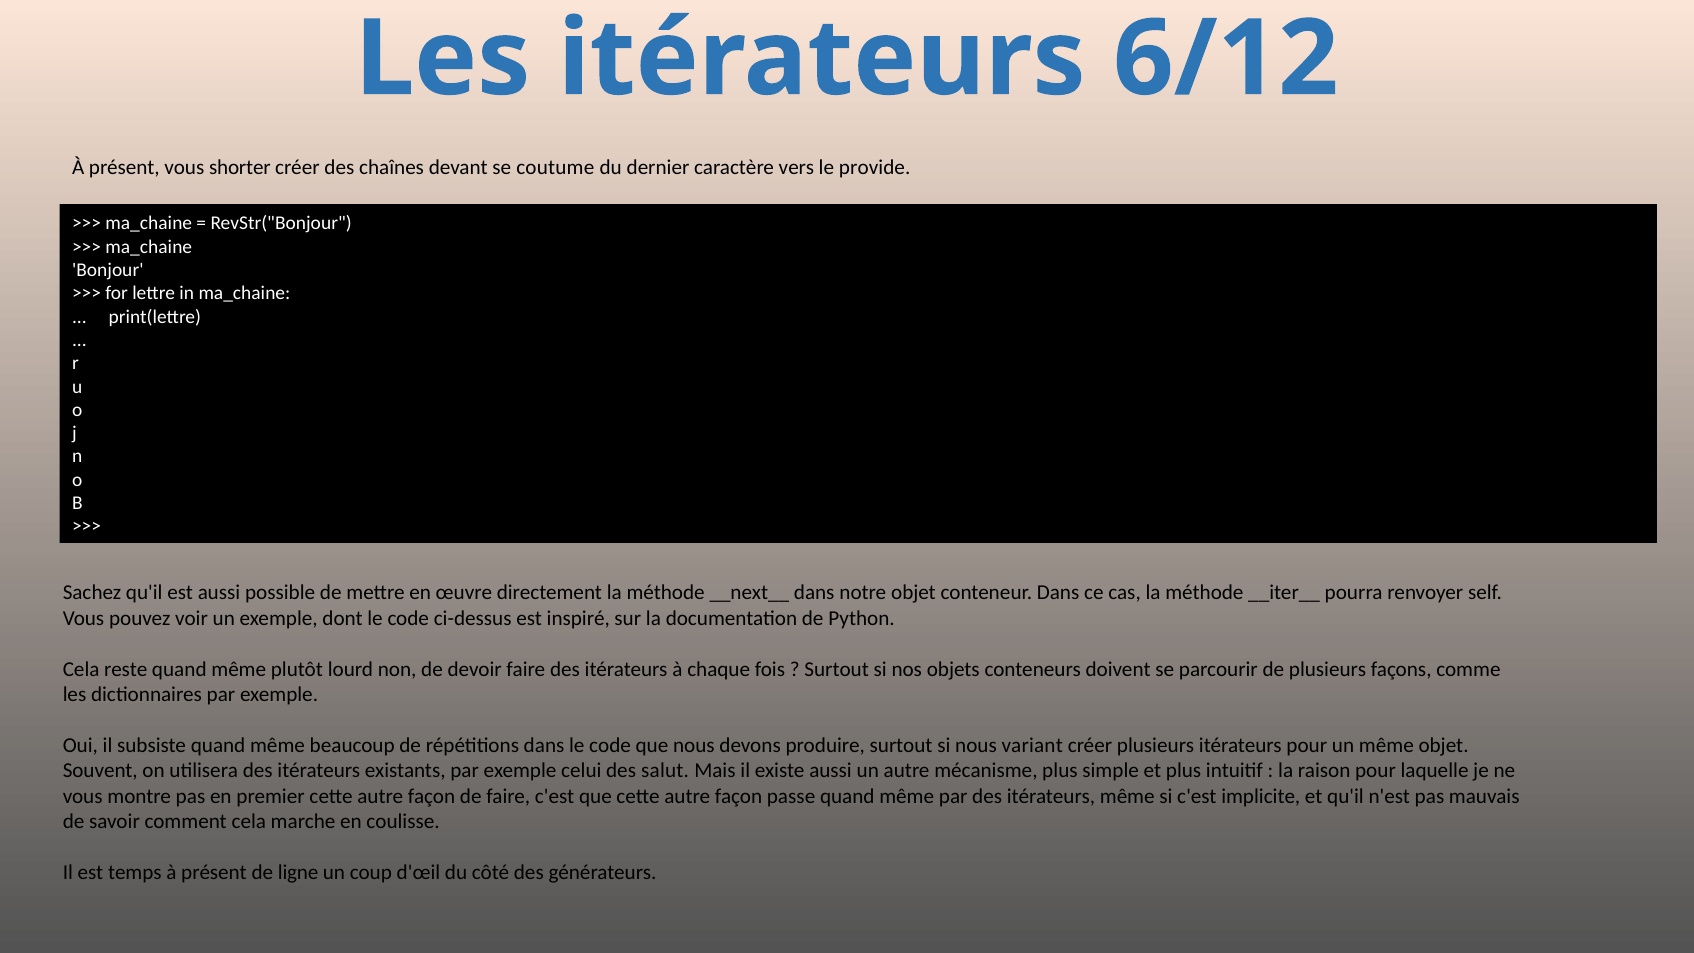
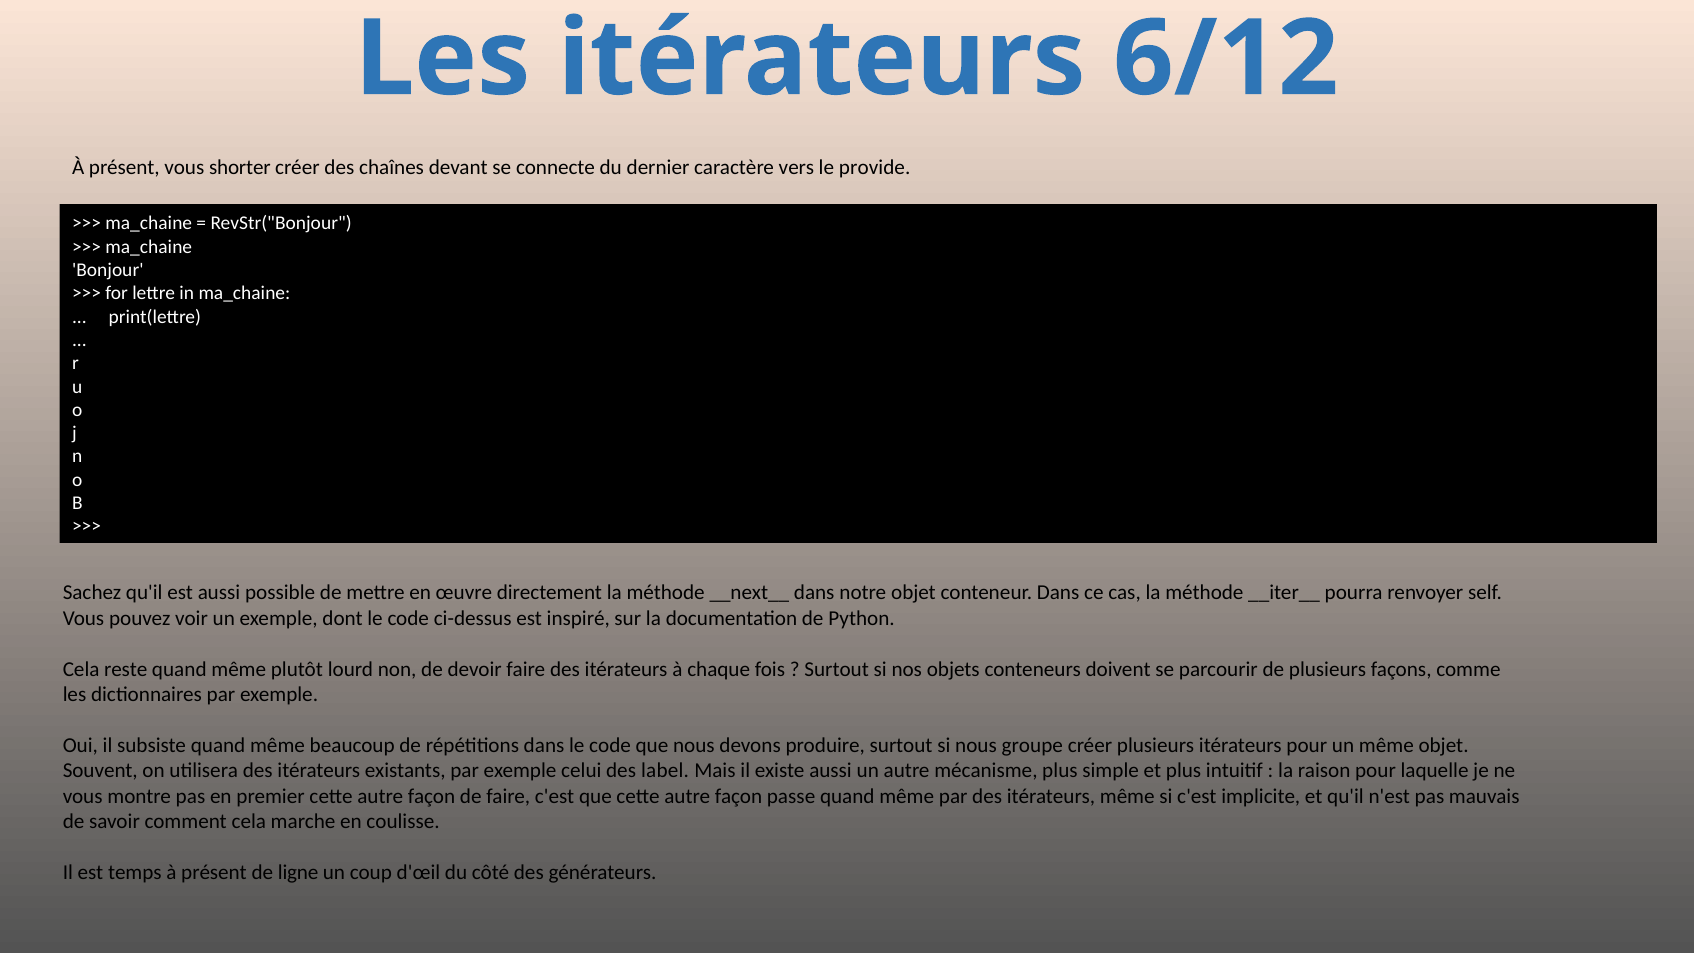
coutume: coutume -> connecte
variant: variant -> groupe
salut: salut -> label
